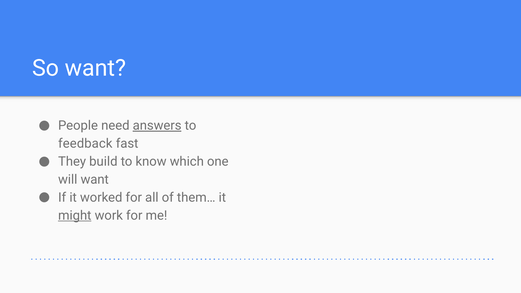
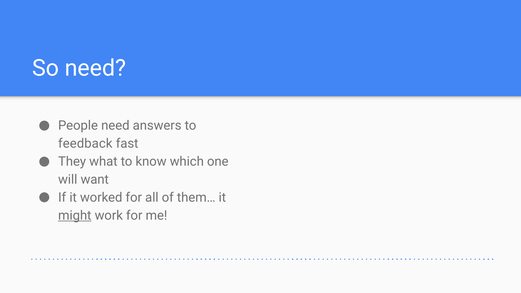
So want: want -> need
answers underline: present -> none
build: build -> what
